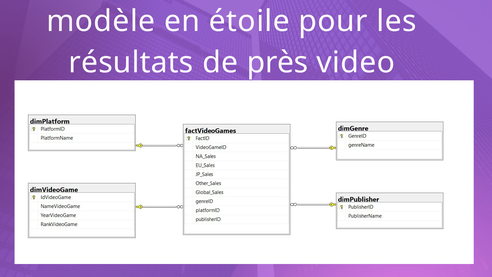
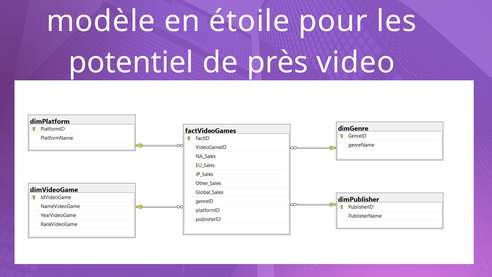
résultats: résultats -> potentiel
